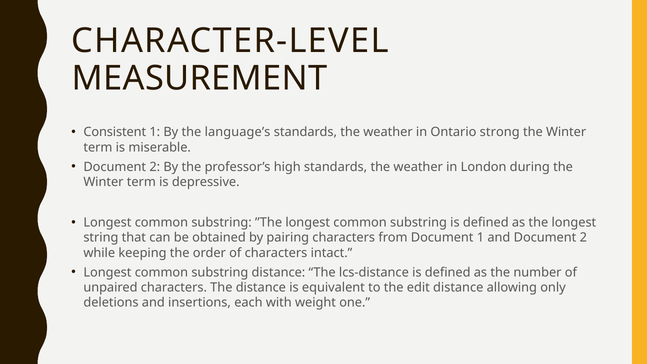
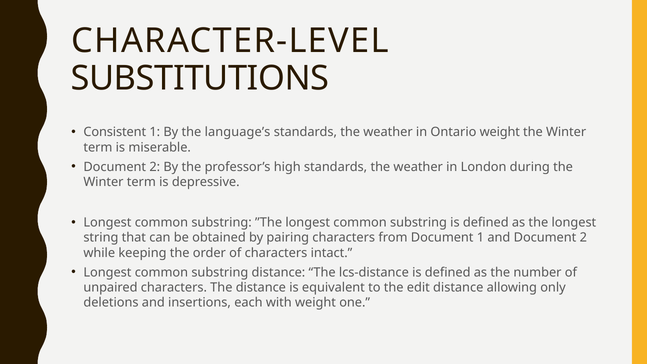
MEASUREMENT: MEASUREMENT -> SUBSTITUTIONS
Ontario strong: strong -> weight
